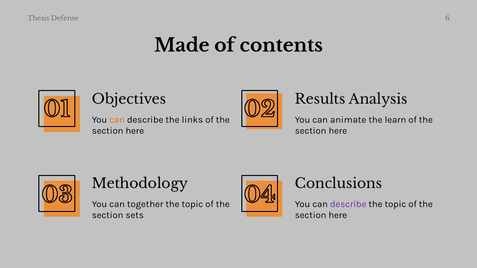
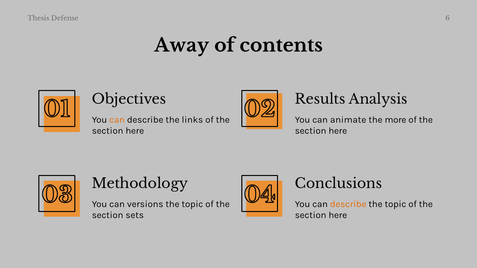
Made: Made -> Away
learn: learn -> more
together: together -> versions
describe at (348, 204) colour: purple -> orange
